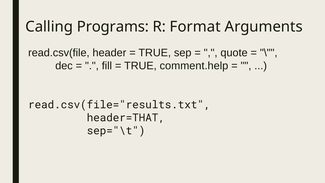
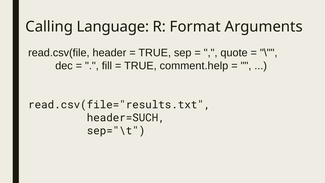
Programs: Programs -> Language
header=THAT: header=THAT -> header=SUCH
